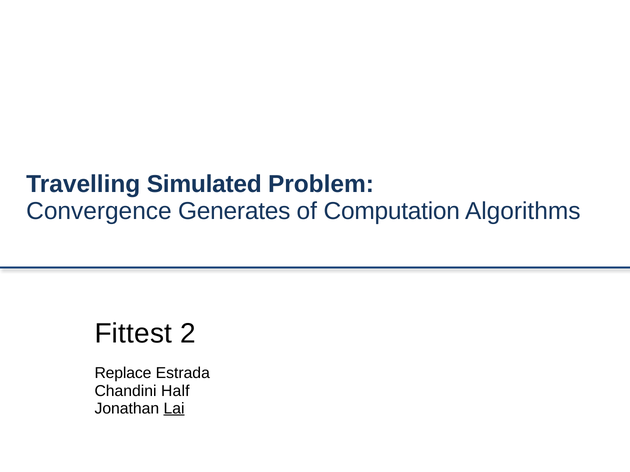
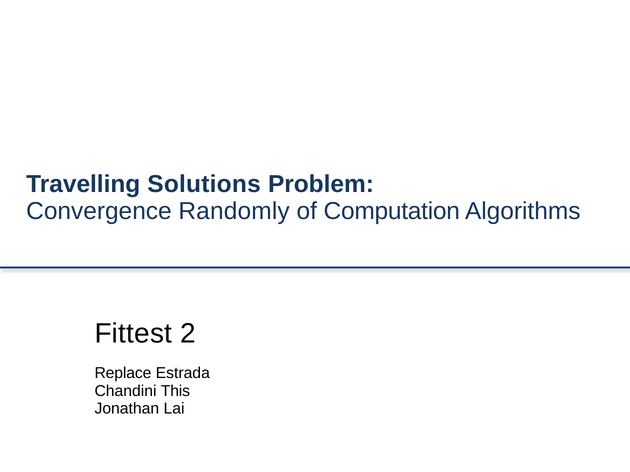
Simulated: Simulated -> Solutions
Generates: Generates -> Randomly
Half: Half -> This
Lai underline: present -> none
